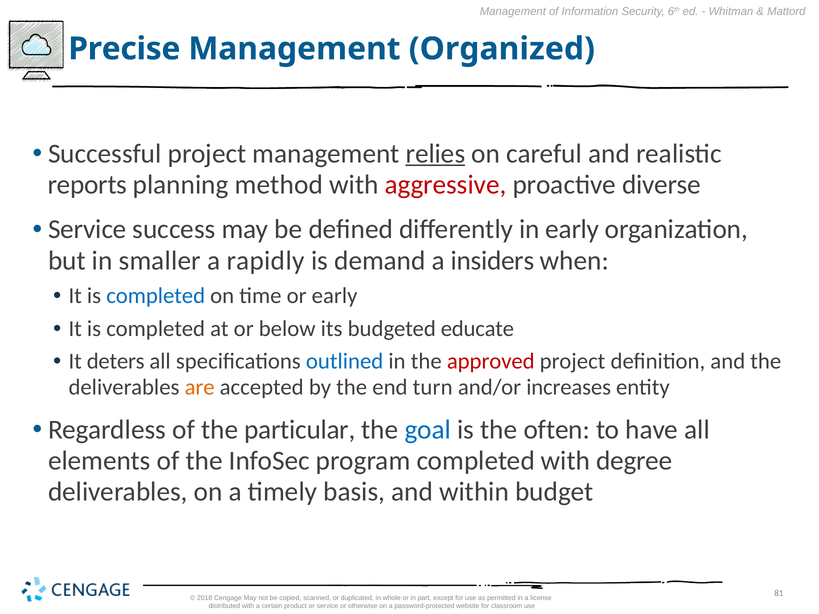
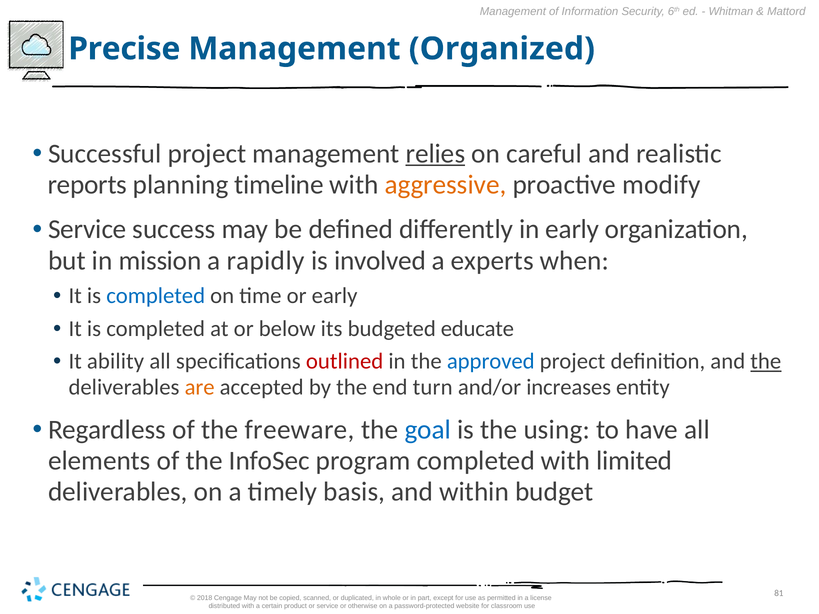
method: method -> timeline
aggressive colour: red -> orange
diverse: diverse -> modify
smaller: smaller -> mission
demand: demand -> involved
insiders: insiders -> experts
deters: deters -> ability
outlined colour: blue -> red
approved colour: red -> blue
the at (766, 362) underline: none -> present
particular: particular -> freeware
often: often -> using
degree: degree -> limited
